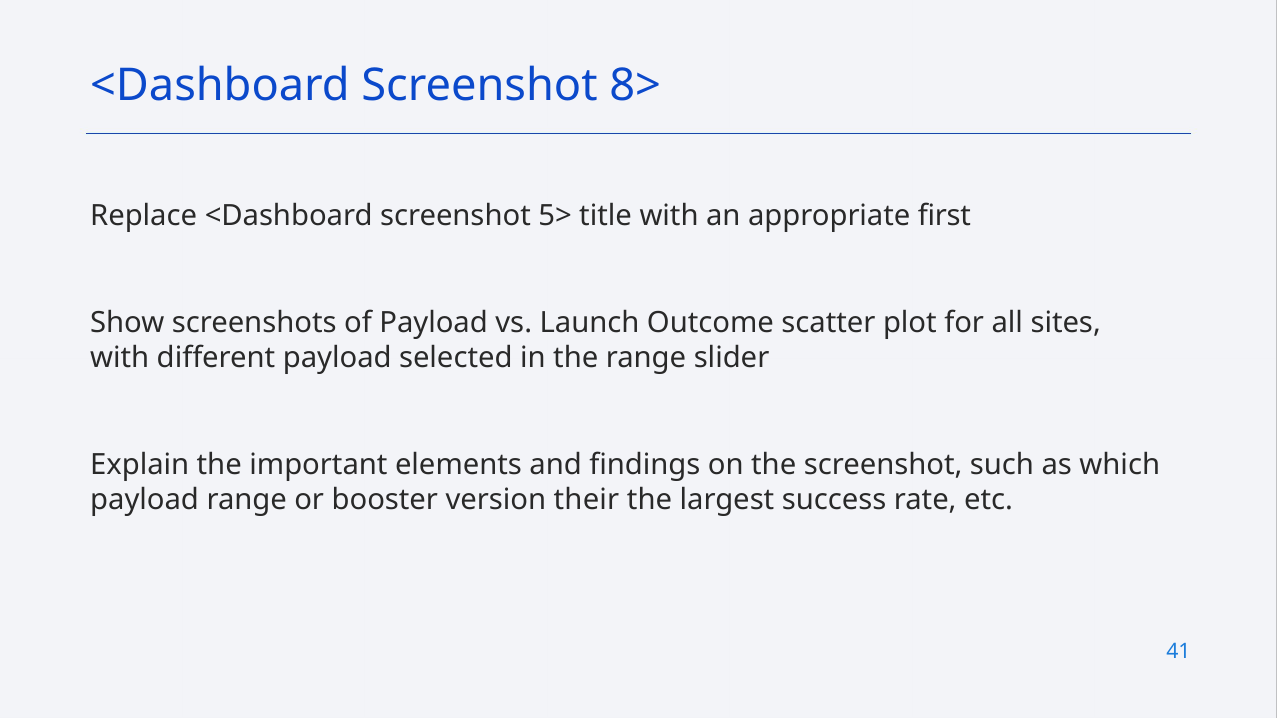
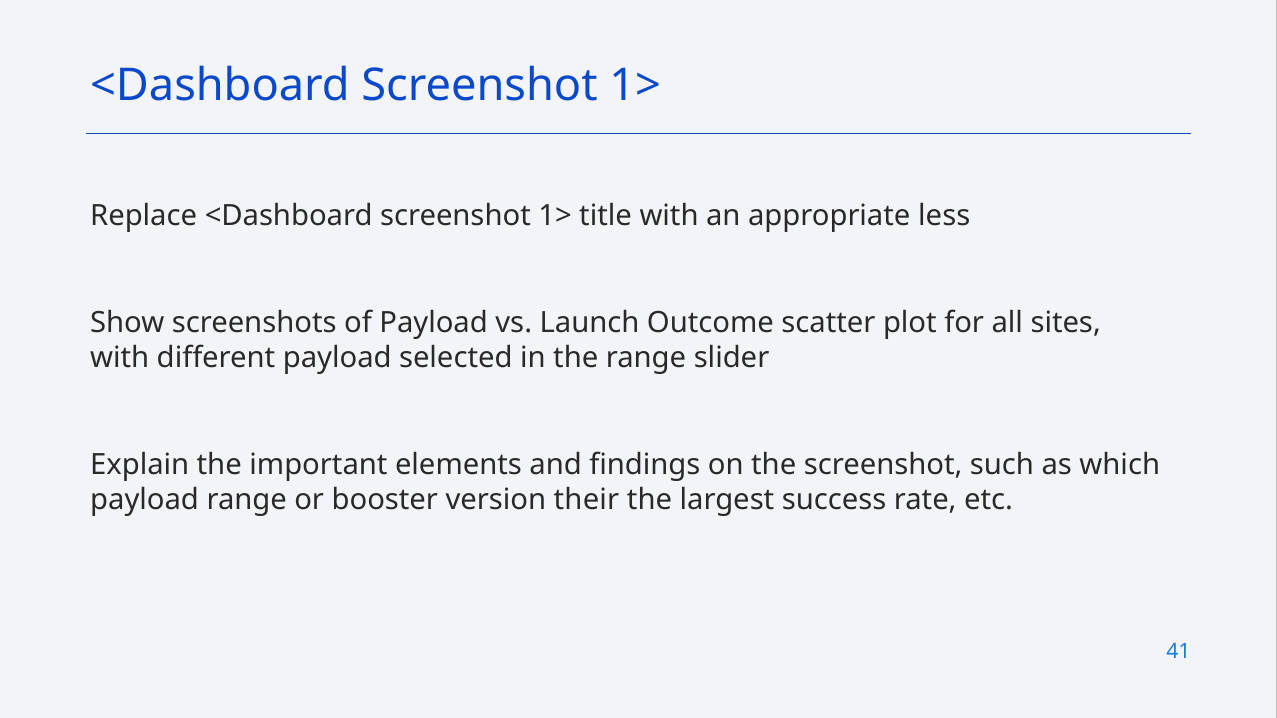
8> at (635, 85): 8> -> 1>
Replace <Dashboard screenshot 5>: 5> -> 1>
first: first -> less
